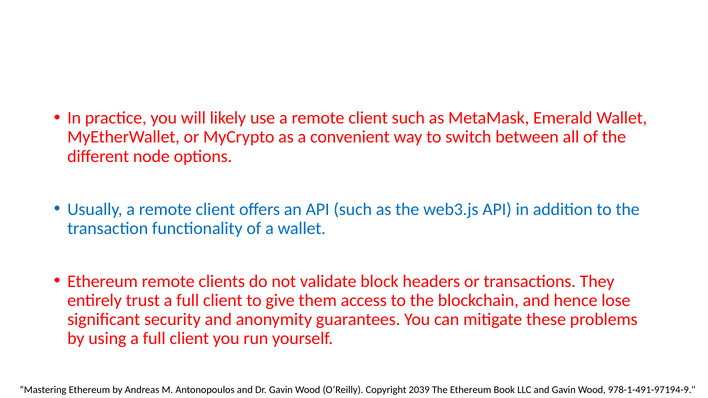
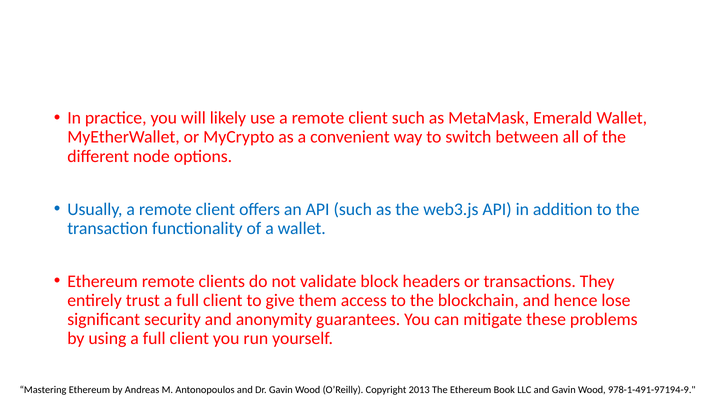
2039: 2039 -> 2013
